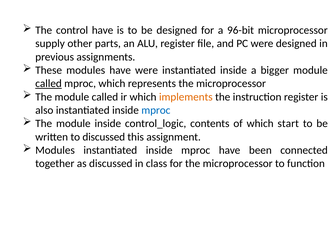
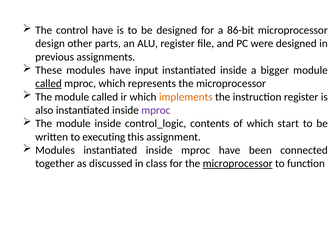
96-bit: 96-bit -> 86-bit
supply: supply -> design
have were: were -> input
mproc at (156, 110) colour: blue -> purple
to discussed: discussed -> executing
microprocessor at (238, 164) underline: none -> present
